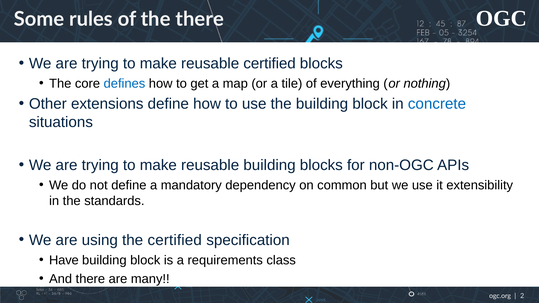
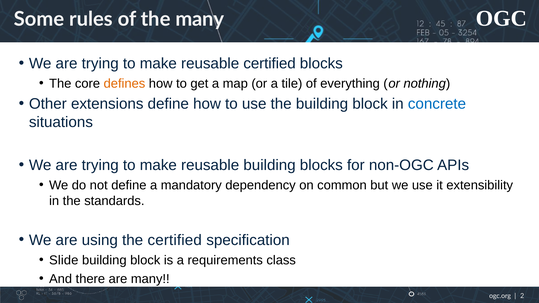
the there: there -> many
defines colour: blue -> orange
Have: Have -> Slide
